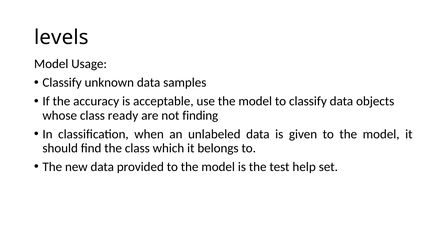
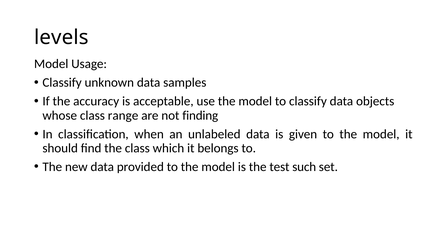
ready: ready -> range
help: help -> such
